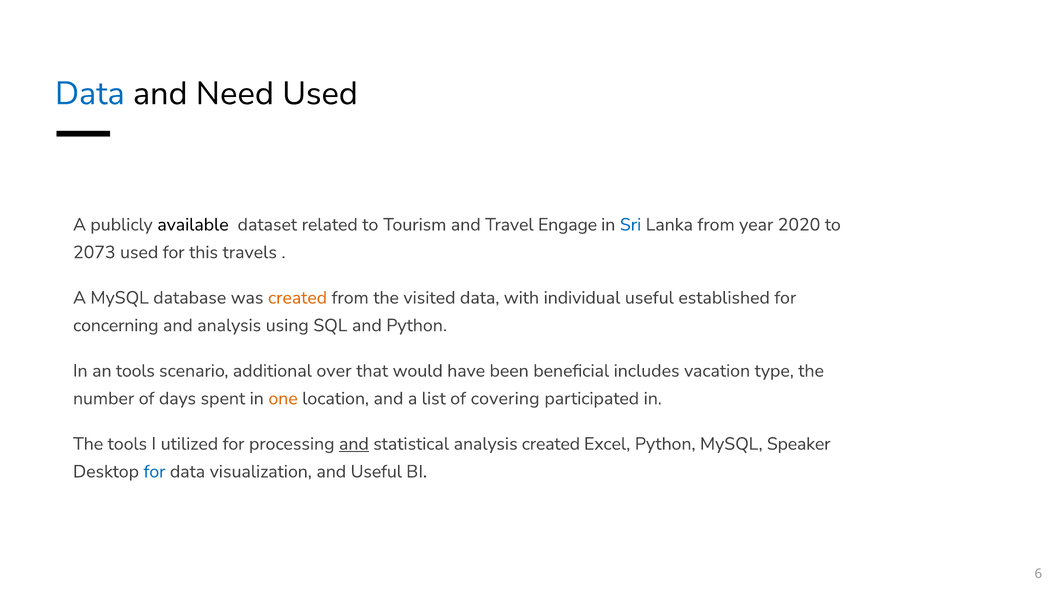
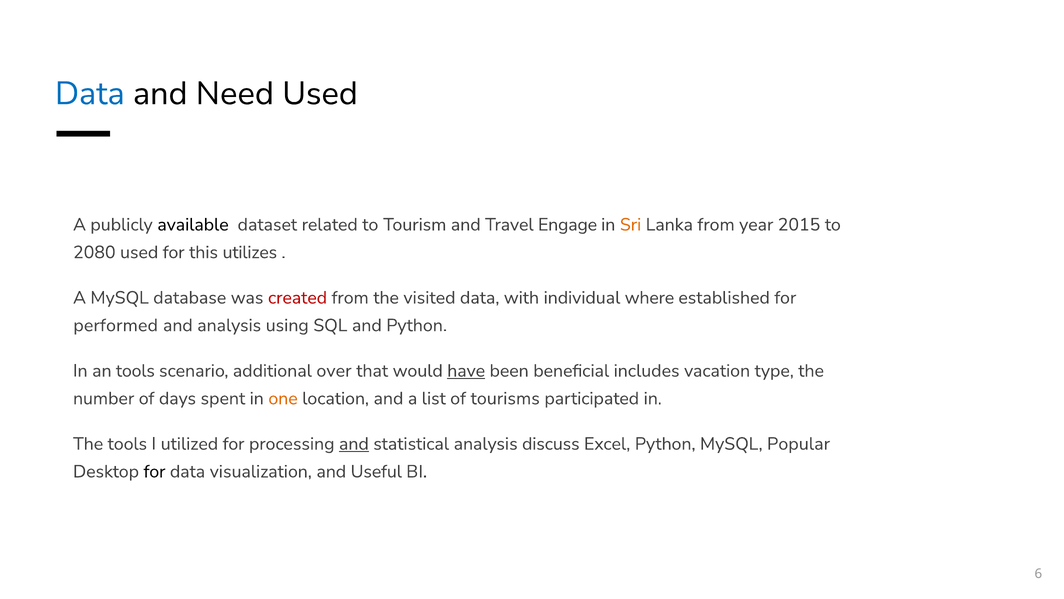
Sri colour: blue -> orange
2020: 2020 -> 2015
2073: 2073 -> 2080
travels: travels -> utilizes
created at (298, 297) colour: orange -> red
individual useful: useful -> where
concerning: concerning -> performed
have underline: none -> present
covering: covering -> tourisms
analysis created: created -> discuss
Speaker: Speaker -> Popular
for at (154, 471) colour: blue -> black
